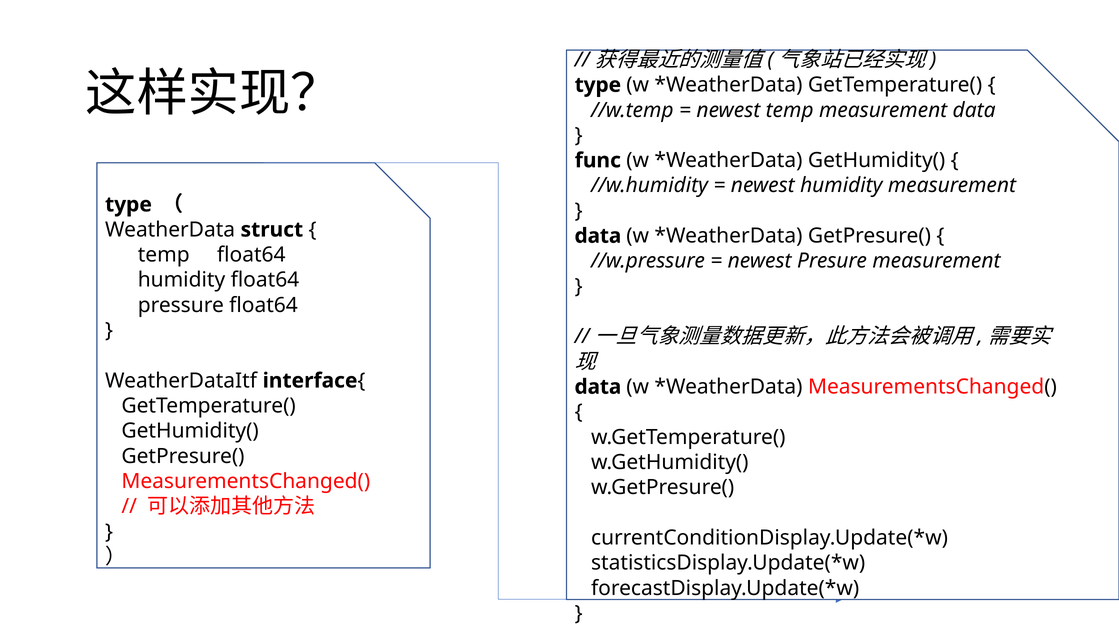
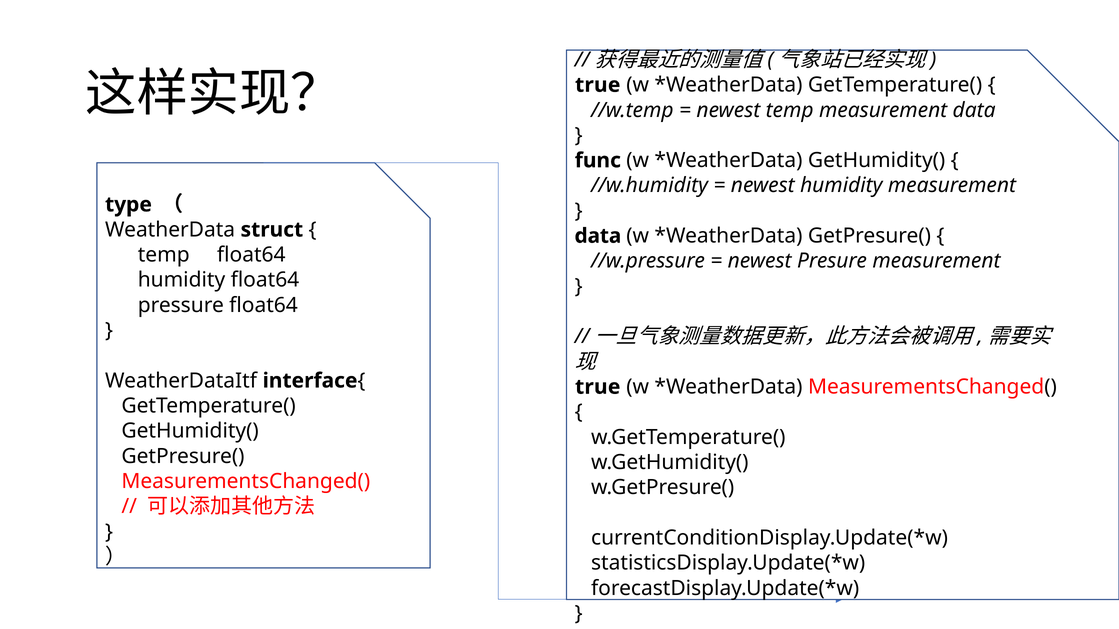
type at (598, 85): type -> true
data at (598, 387): data -> true
